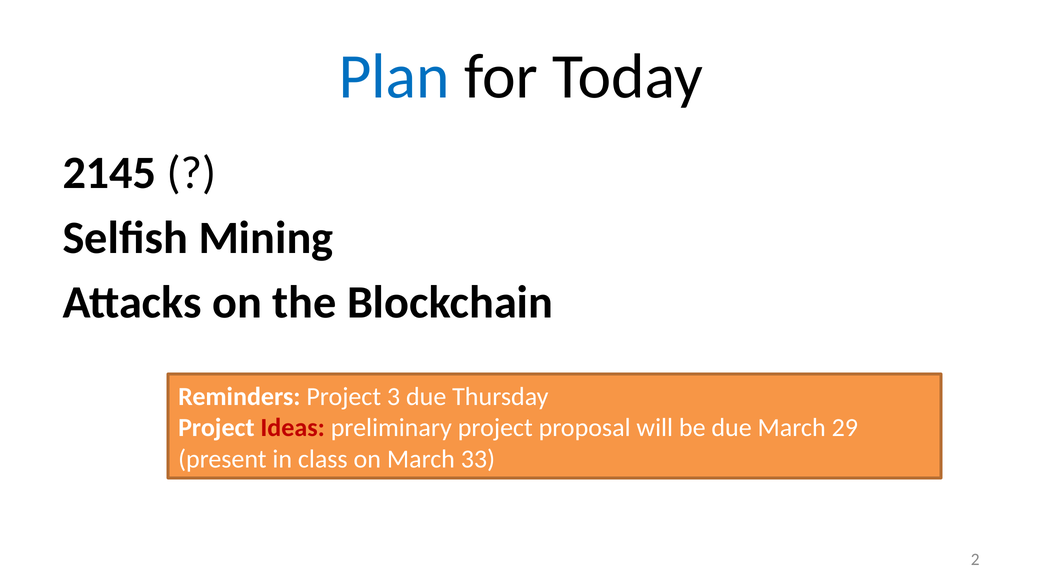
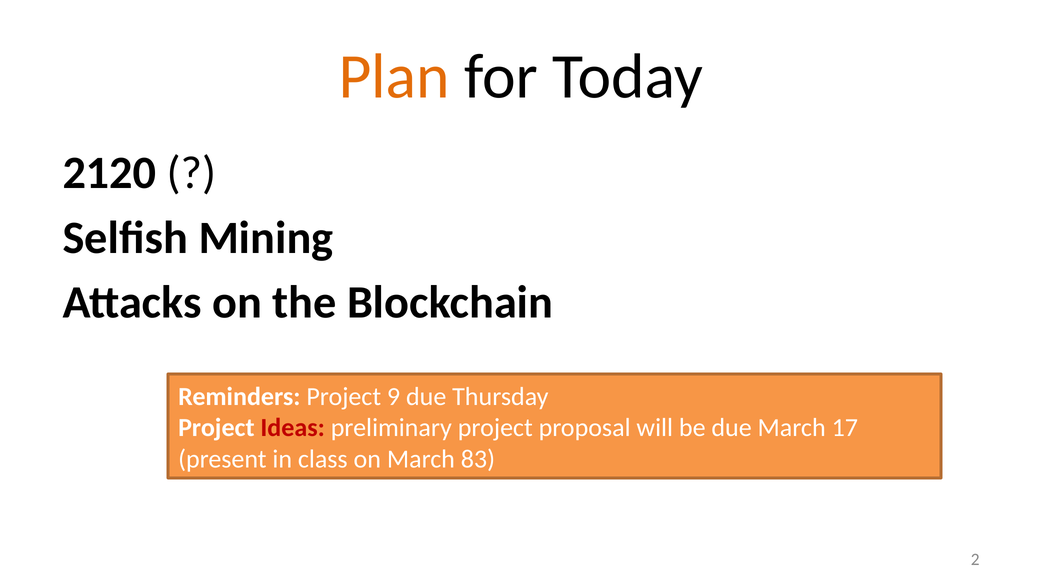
Plan colour: blue -> orange
2145: 2145 -> 2120
3: 3 -> 9
29: 29 -> 17
33: 33 -> 83
